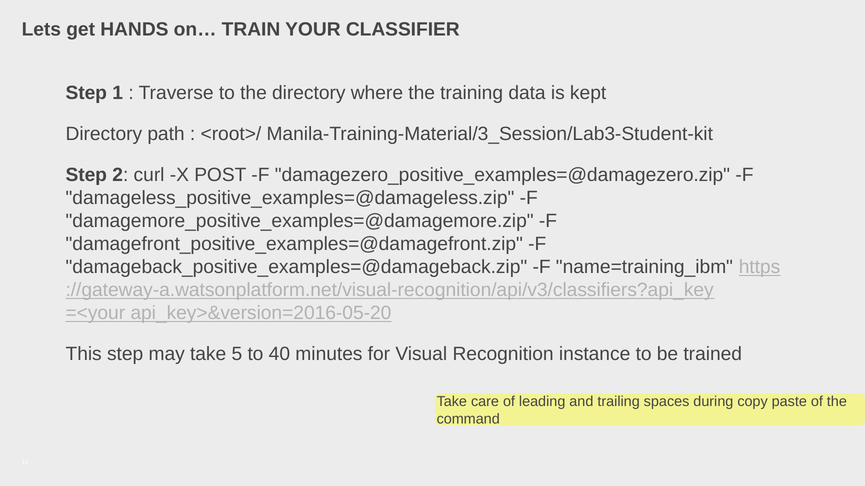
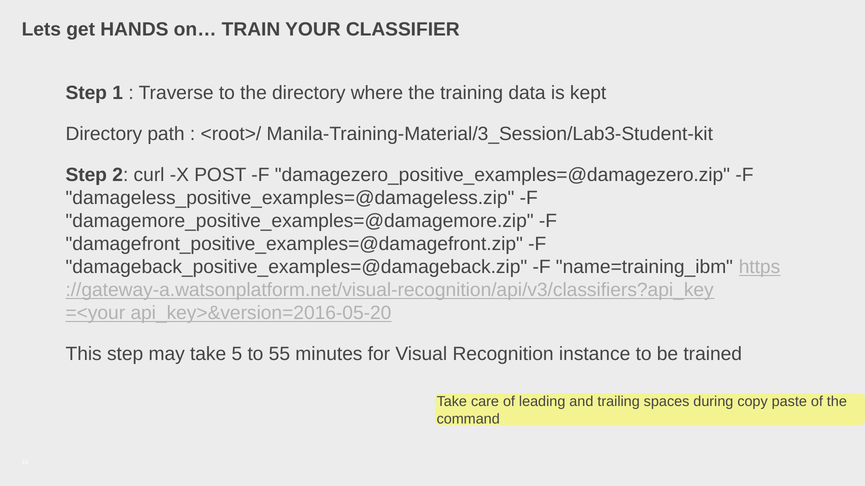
40: 40 -> 55
